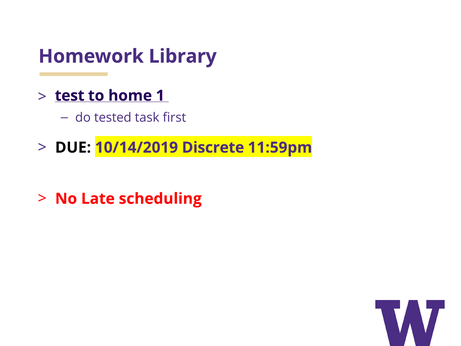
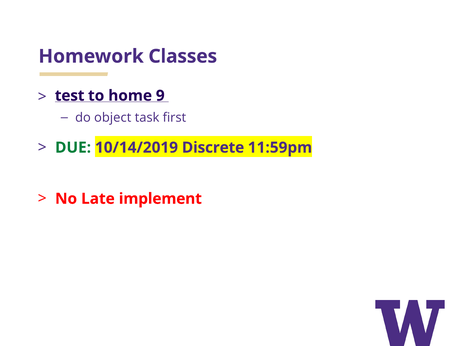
Library: Library -> Classes
1: 1 -> 9
tested: tested -> object
DUE colour: black -> green
scheduling: scheduling -> implement
